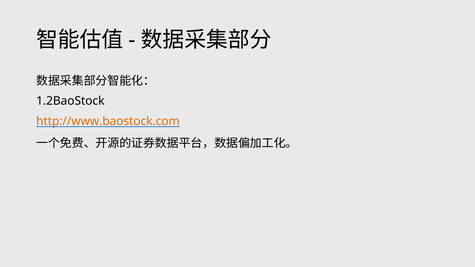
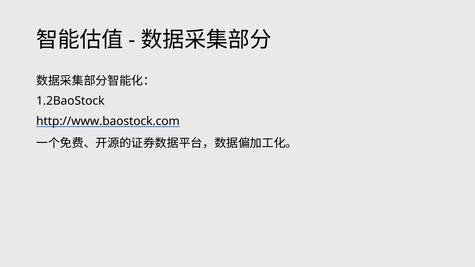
http://www.baostock.com colour: orange -> black
